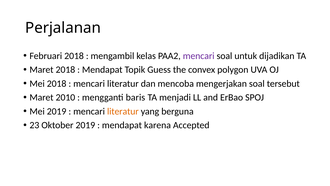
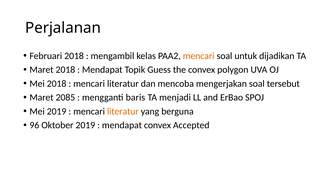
mencari at (199, 56) colour: purple -> orange
2010: 2010 -> 2085
23: 23 -> 96
mendapat karena: karena -> convex
